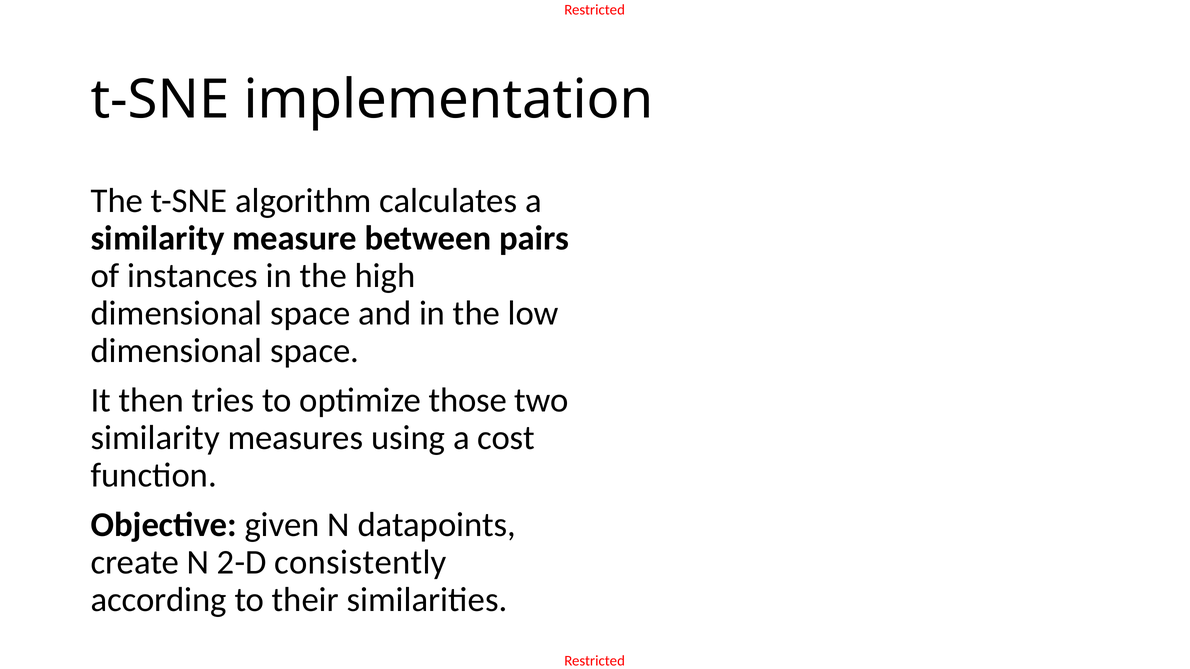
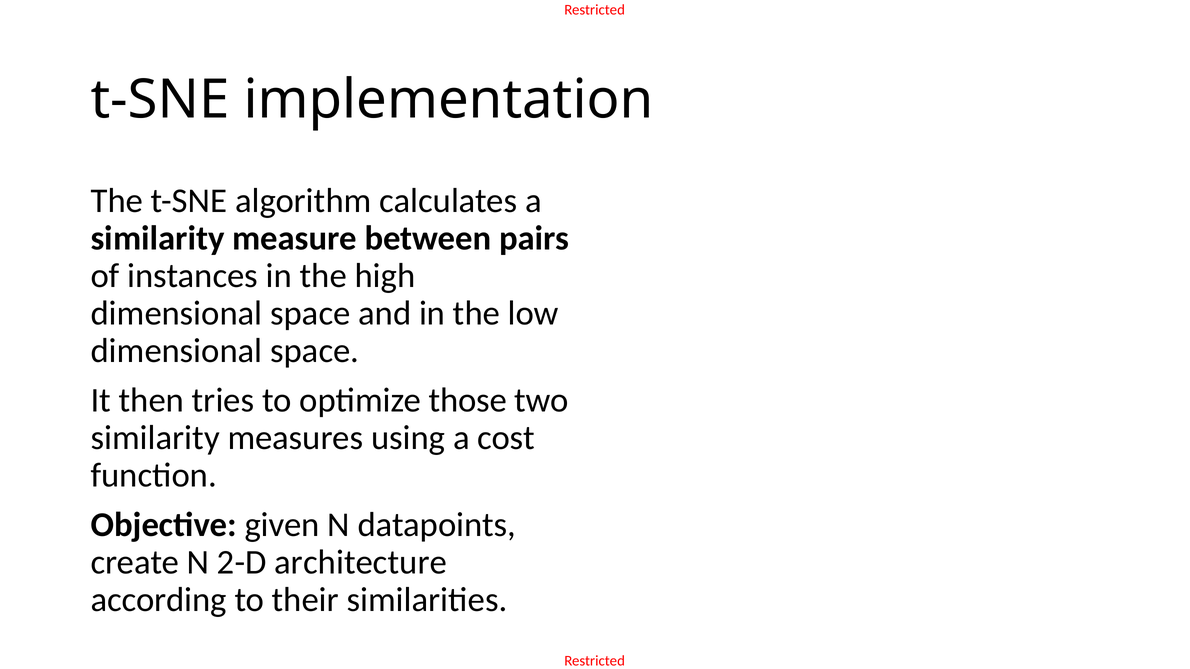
consistently: consistently -> architecture
